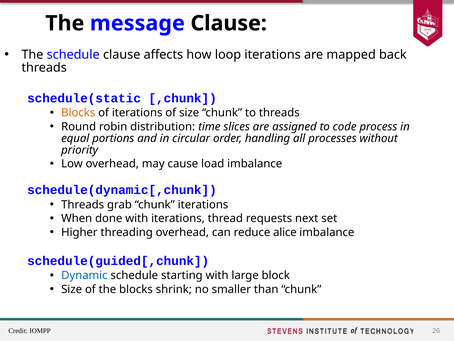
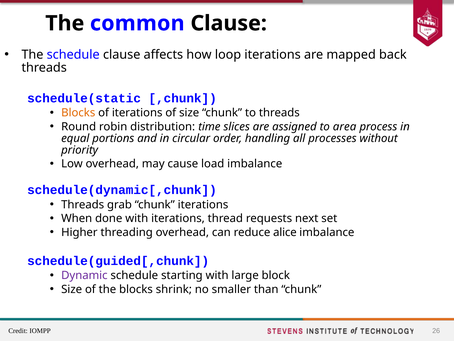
message: message -> common
code: code -> area
Dynamic colour: blue -> purple
